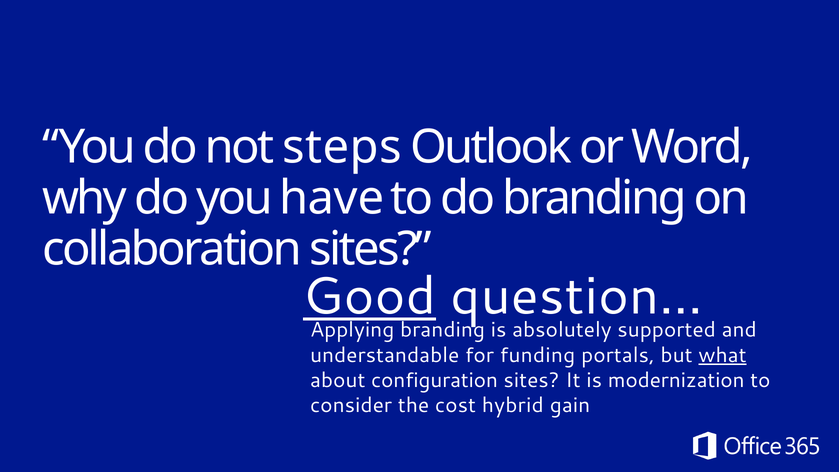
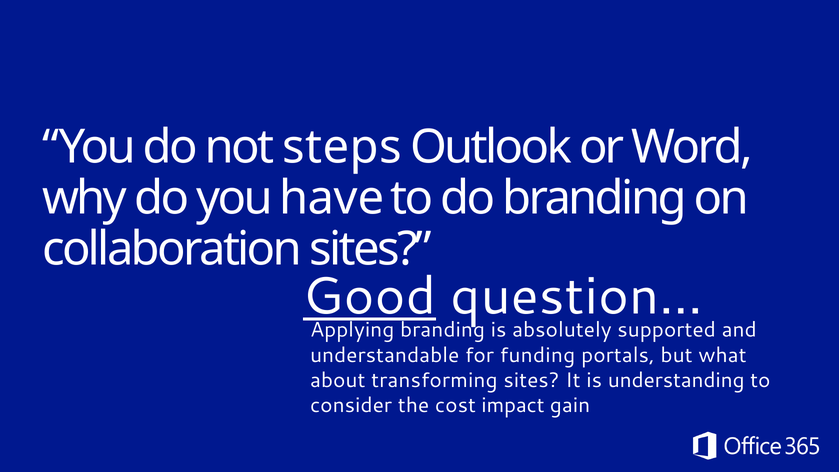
what underline: present -> none
configuration: configuration -> transforming
modernization: modernization -> understanding
hybrid: hybrid -> impact
